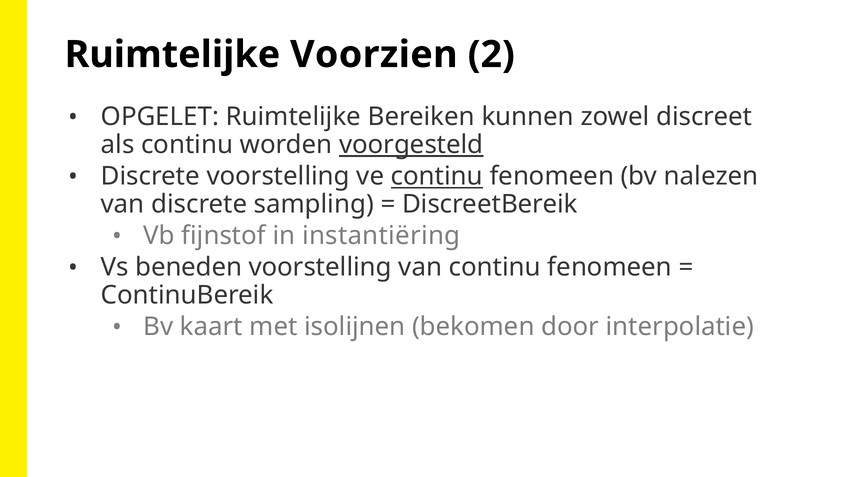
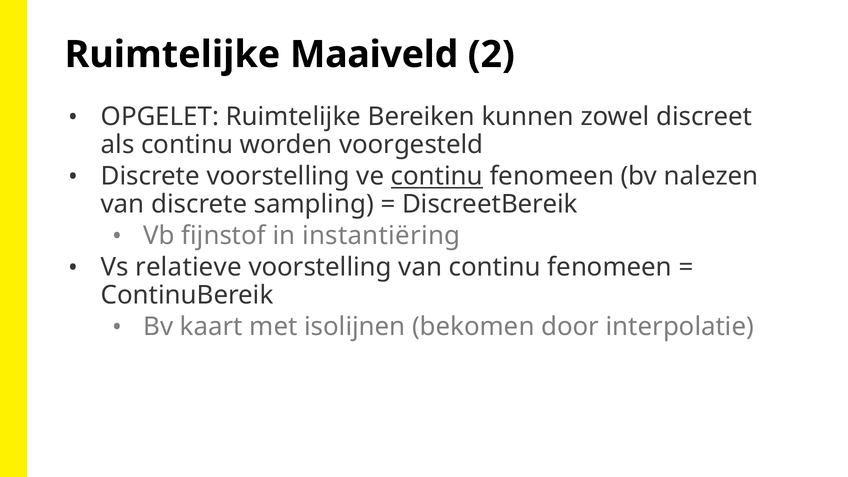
Voorzien: Voorzien -> Maaiveld
voorgesteld underline: present -> none
beneden: beneden -> relatieve
